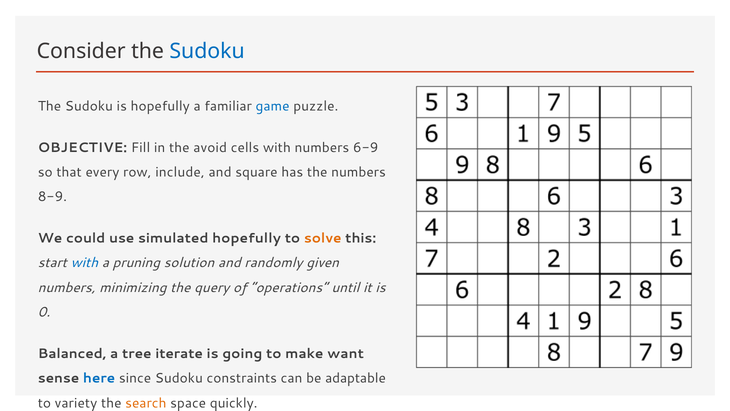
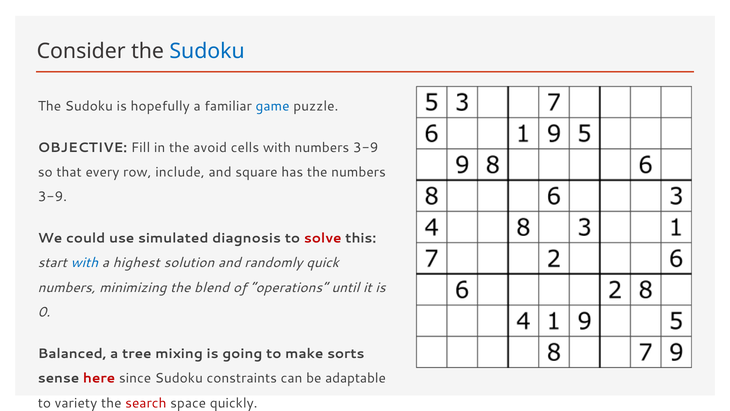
with numbers 6-9: 6-9 -> 3-9
8-9 at (52, 197): 8-9 -> 3-9
simulated hopefully: hopefully -> diagnosis
solve colour: orange -> red
pruning: pruning -> highest
given: given -> quick
query: query -> blend
iterate: iterate -> mixing
want: want -> sorts
here colour: blue -> red
search colour: orange -> red
